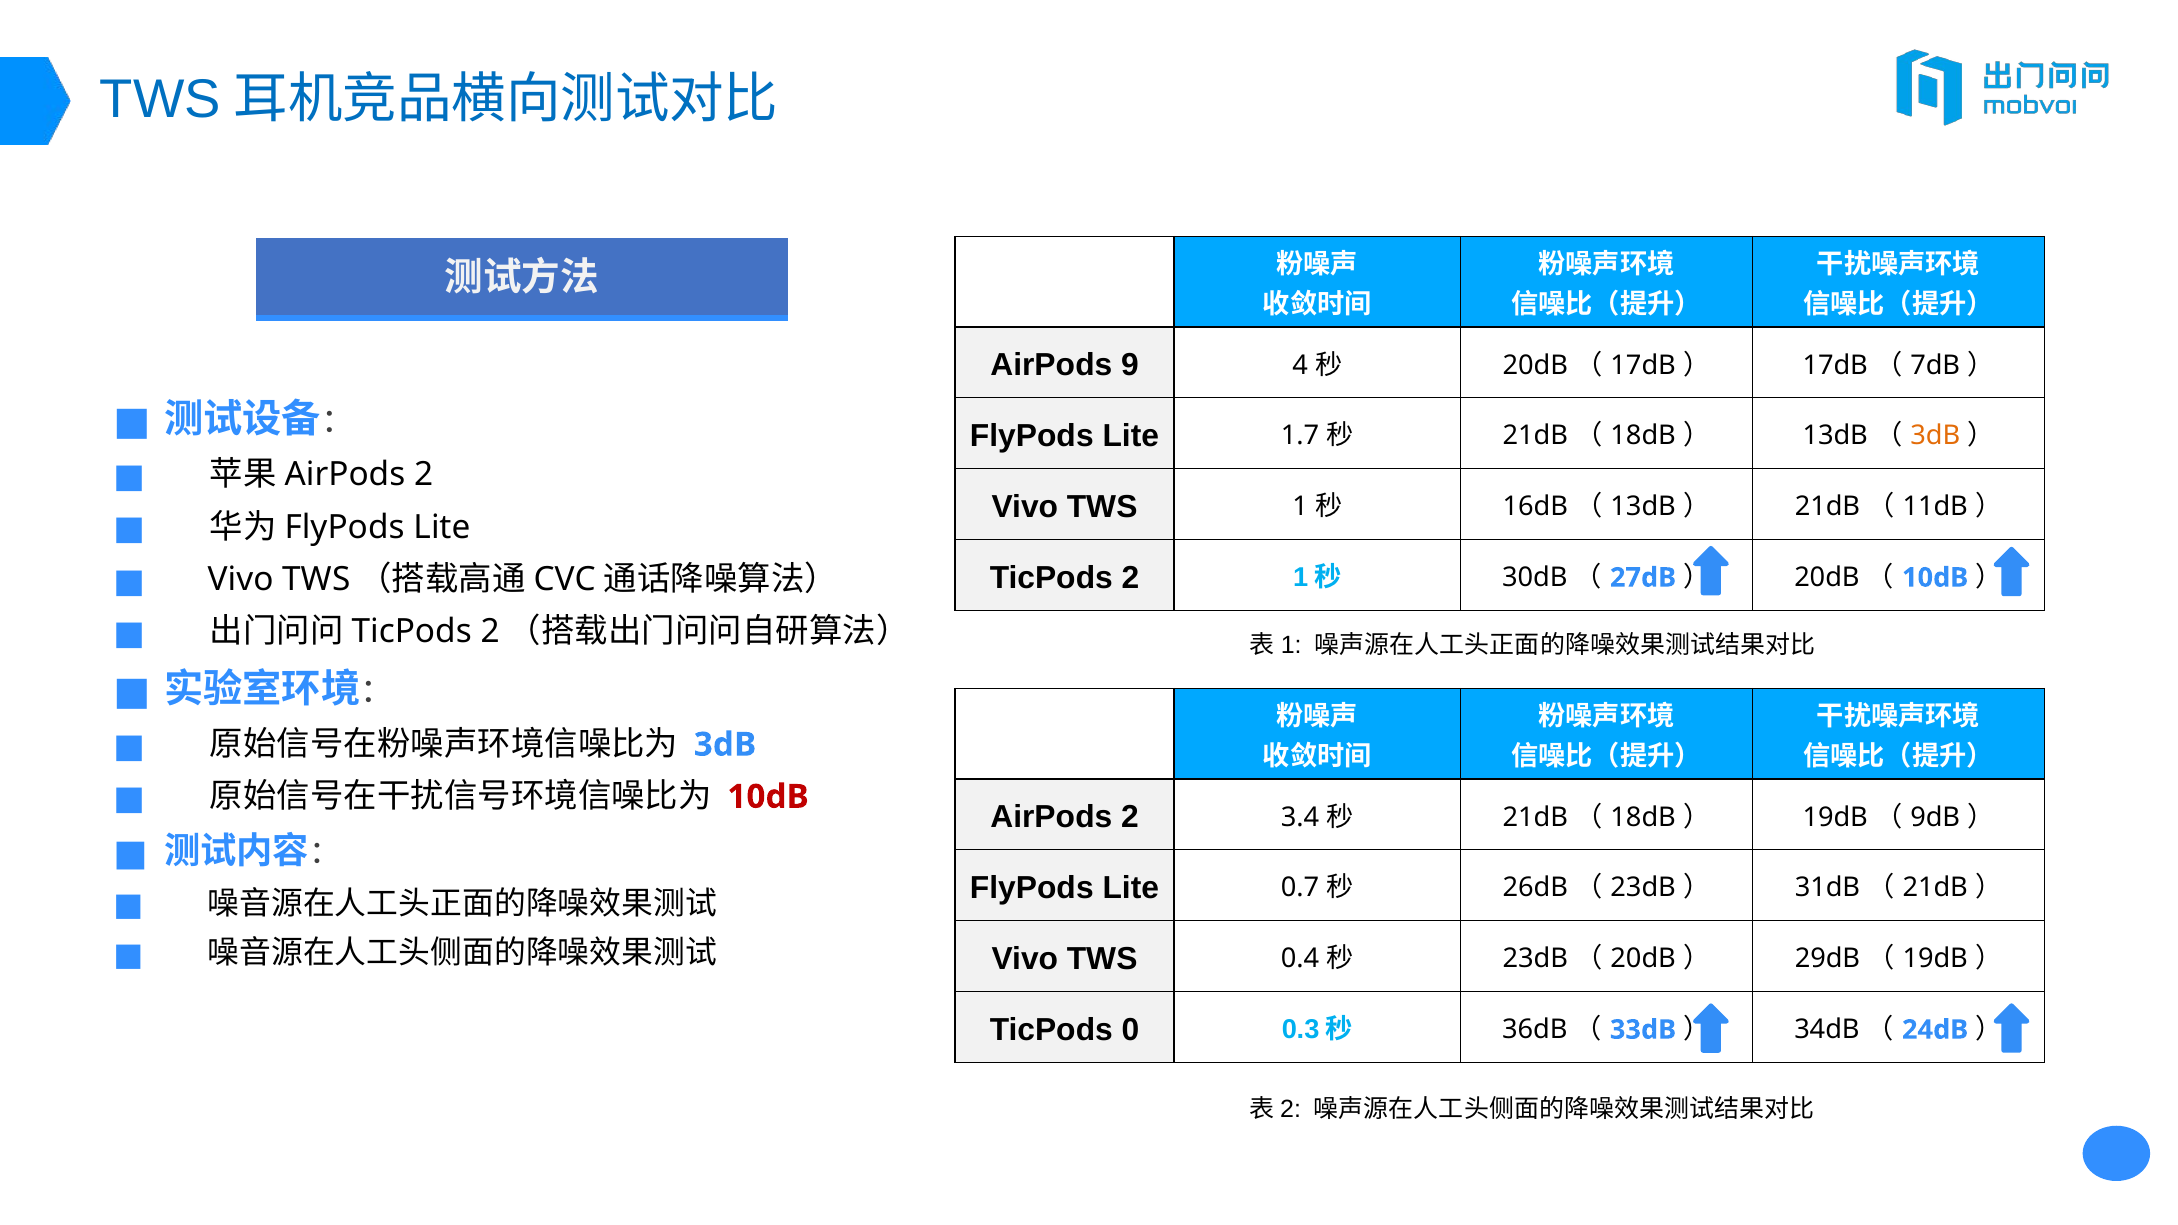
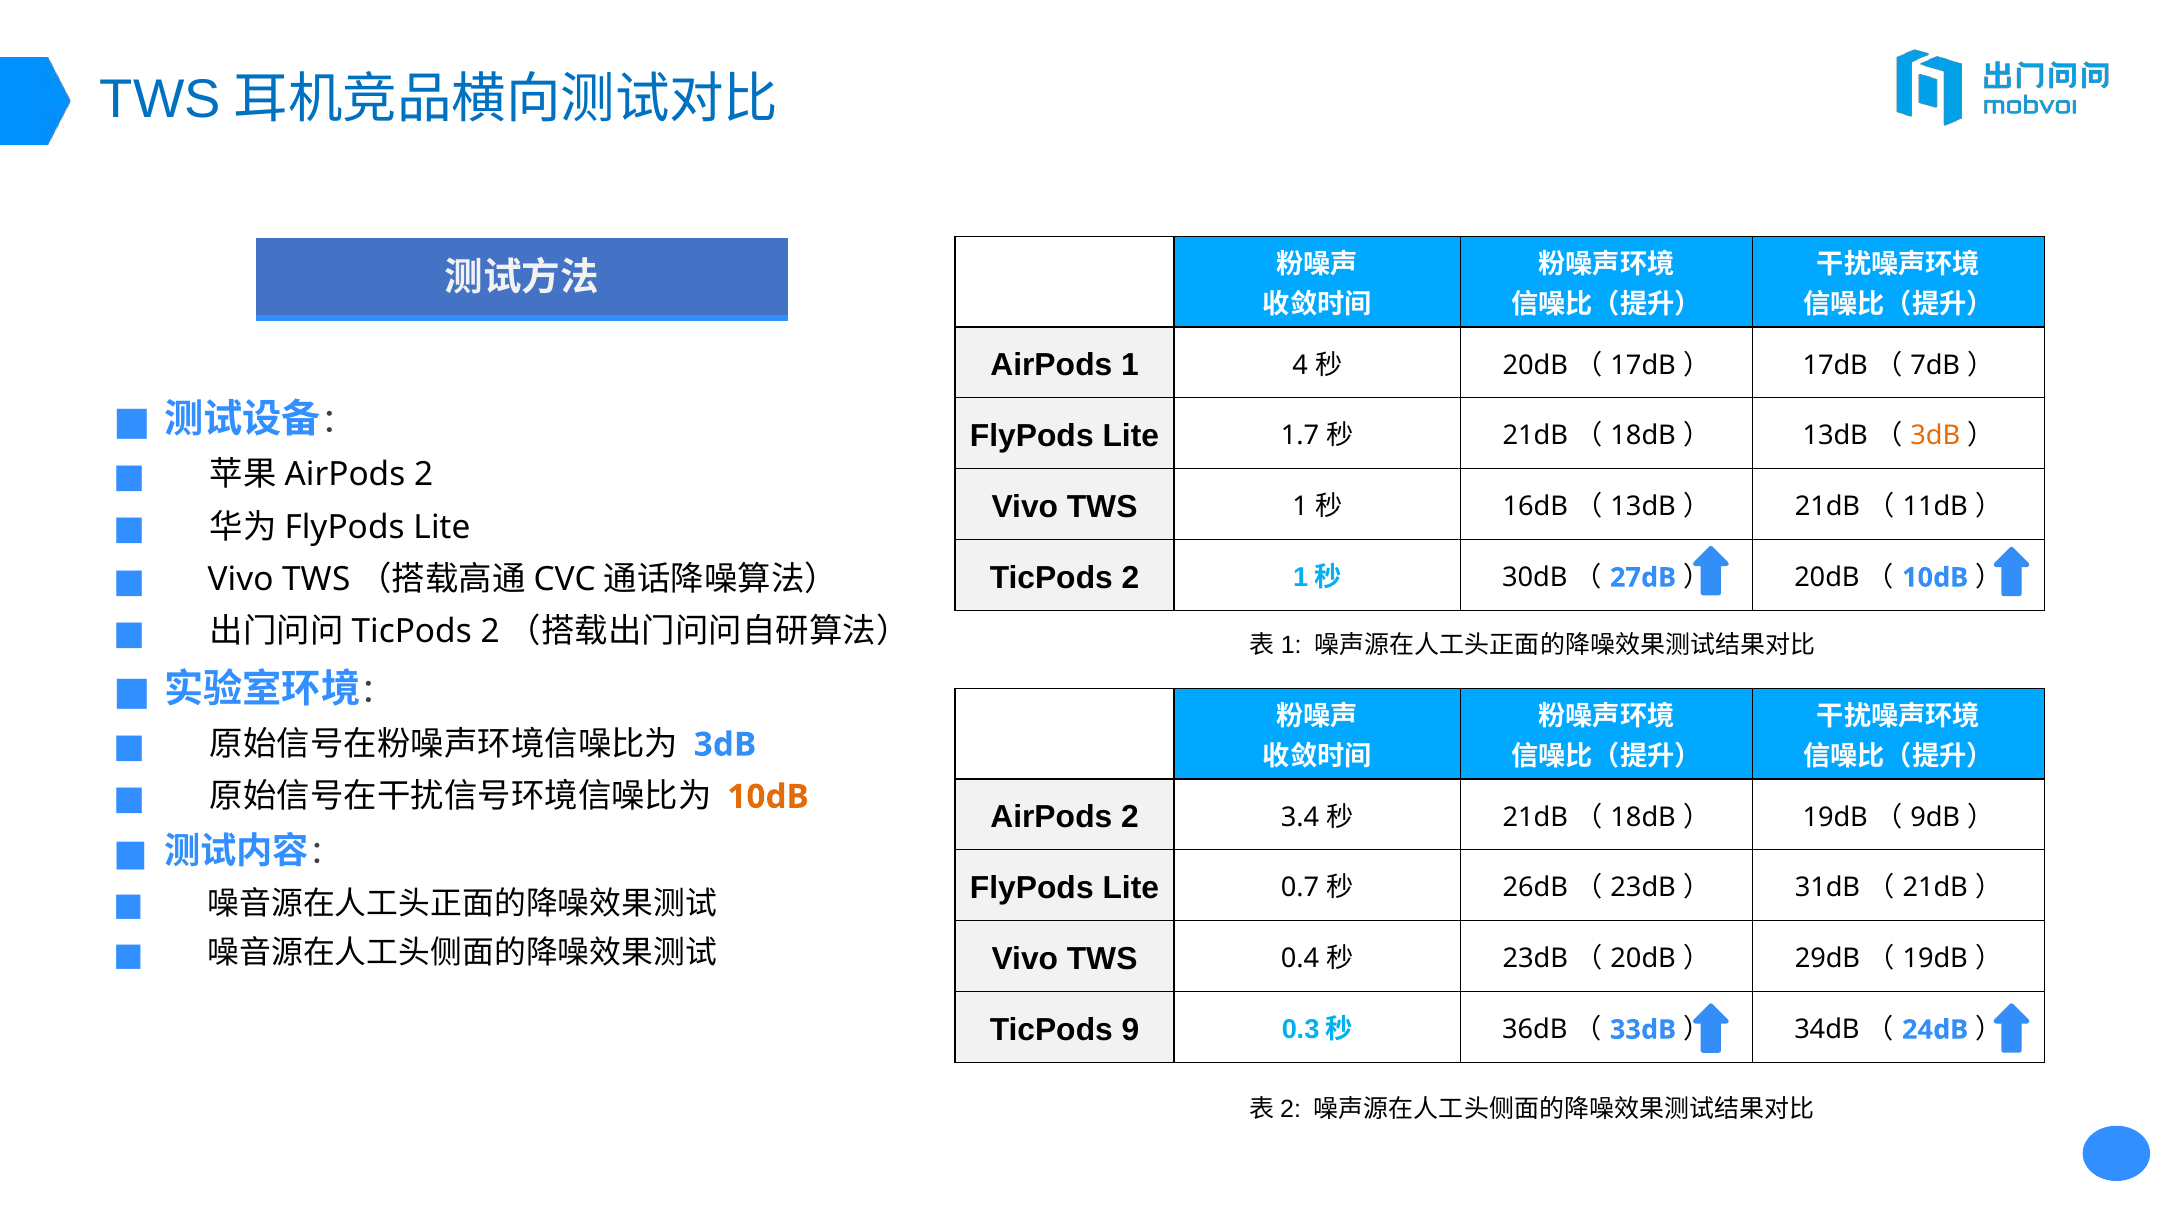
AirPods 9: 9 -> 1
10dB at (768, 797) colour: red -> orange
0: 0 -> 9
